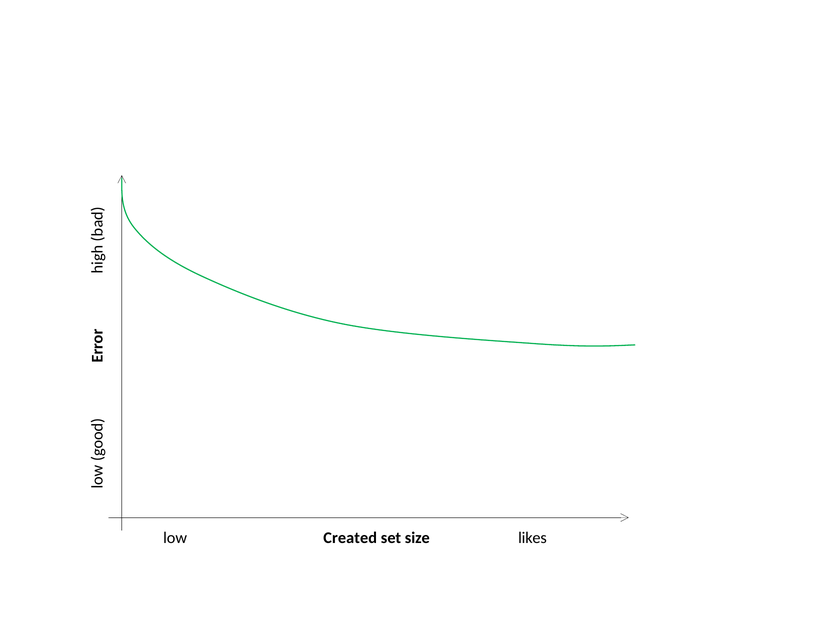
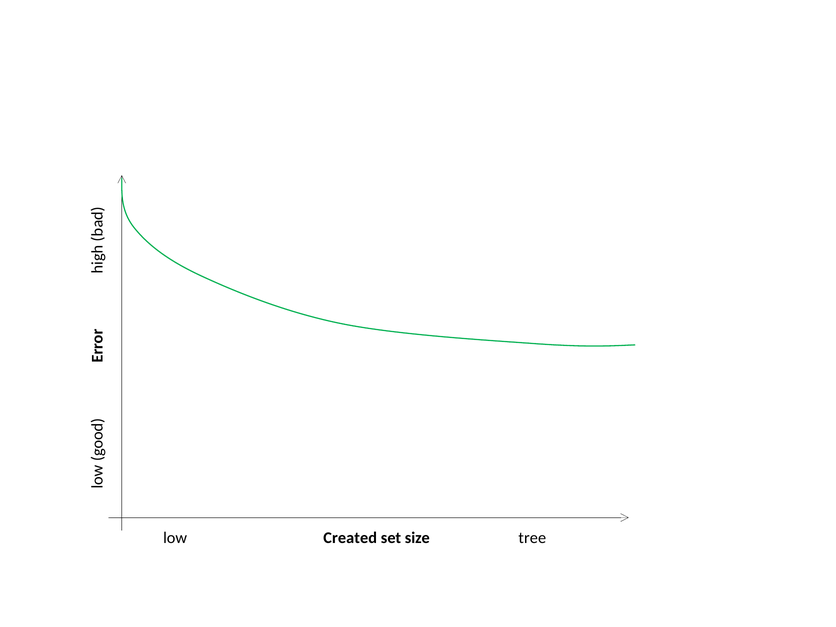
likes: likes -> tree
